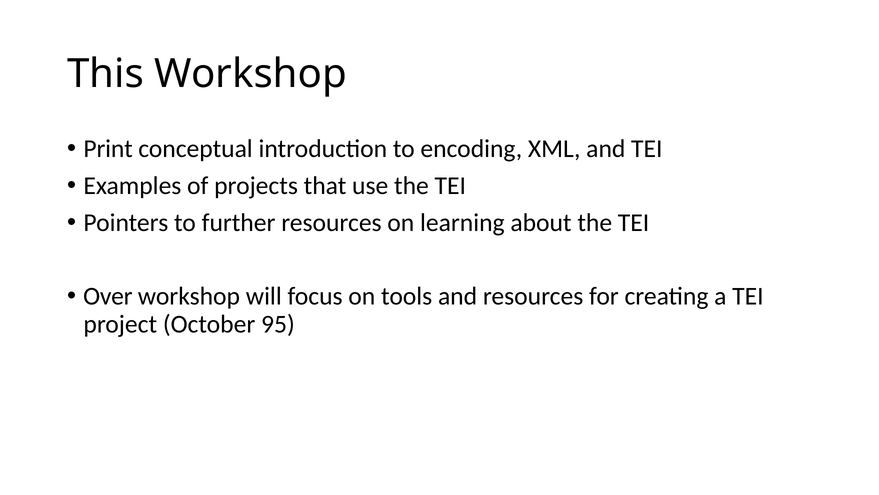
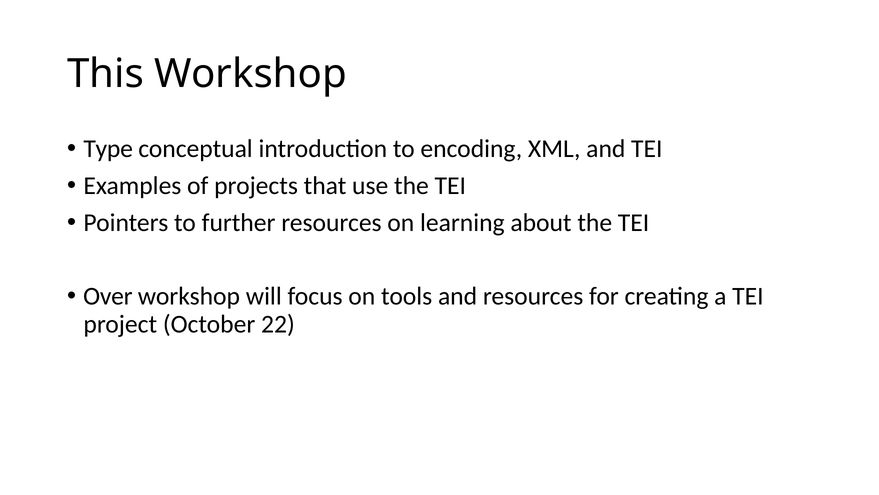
Print: Print -> Type
95: 95 -> 22
